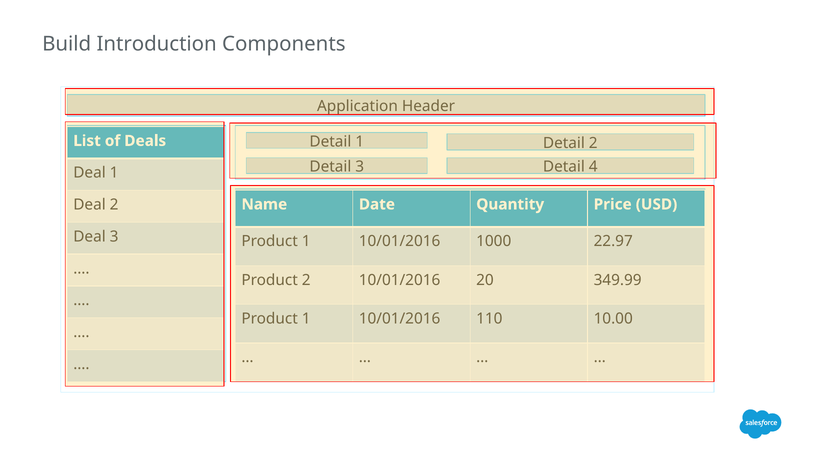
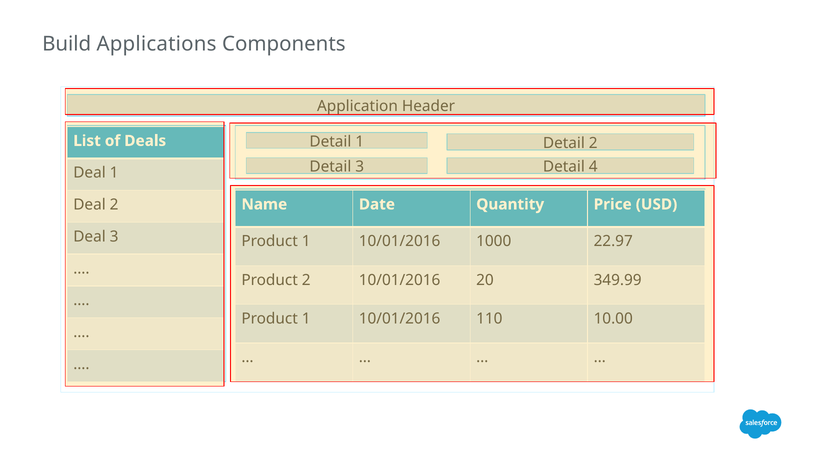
Introduction: Introduction -> Applications
